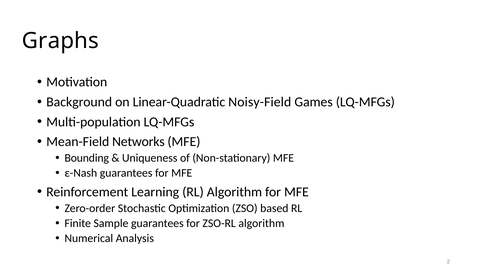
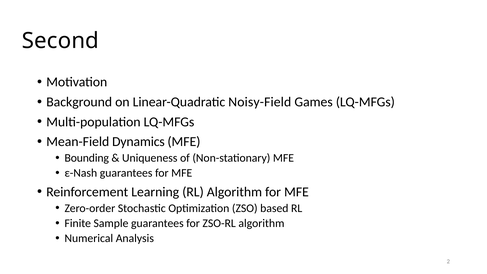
Graphs: Graphs -> Second
Networks: Networks -> Dynamics
